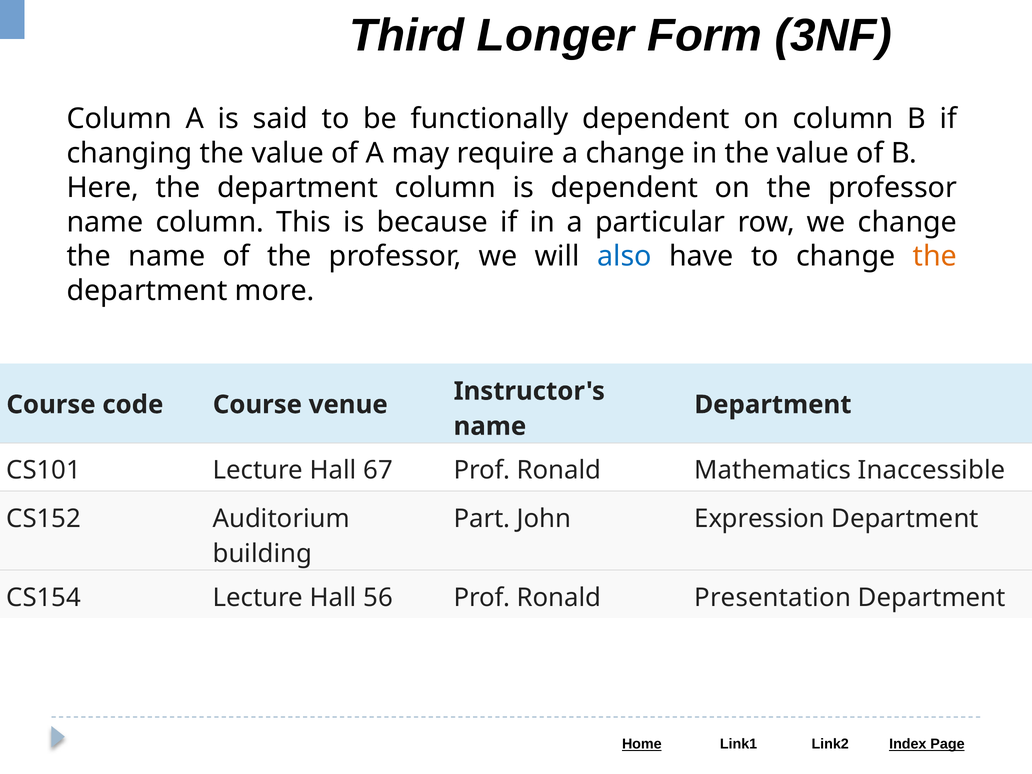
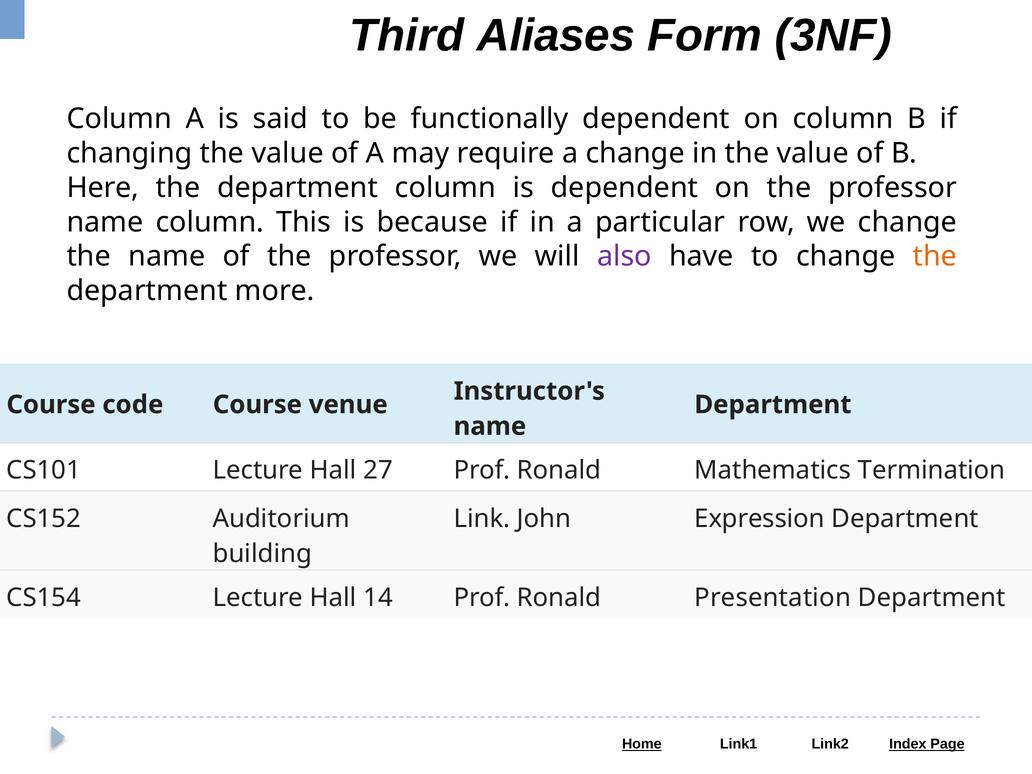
Longer: Longer -> Aliases
also colour: blue -> purple
67: 67 -> 27
Inaccessible: Inaccessible -> Termination
Part: Part -> Link
56: 56 -> 14
